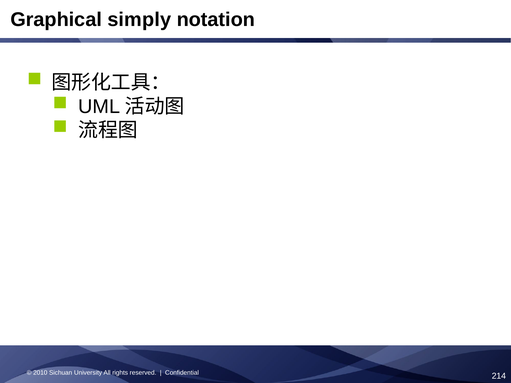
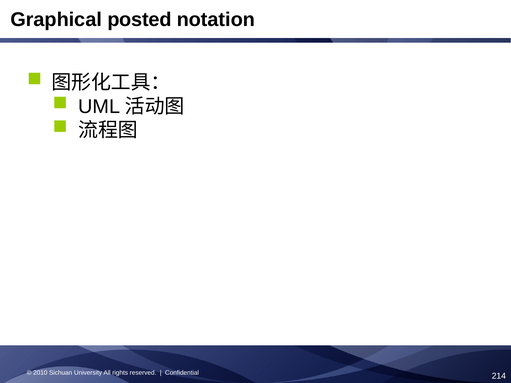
simply: simply -> posted
